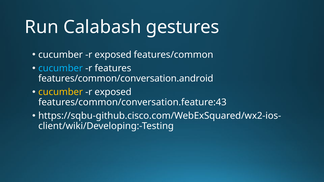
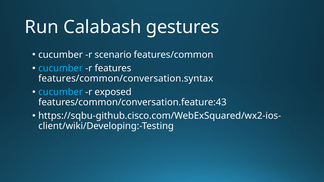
exposed at (113, 55): exposed -> scenario
features/common/conversation.android: features/common/conversation.android -> features/common/conversation.syntax
cucumber at (61, 92) colour: yellow -> light blue
